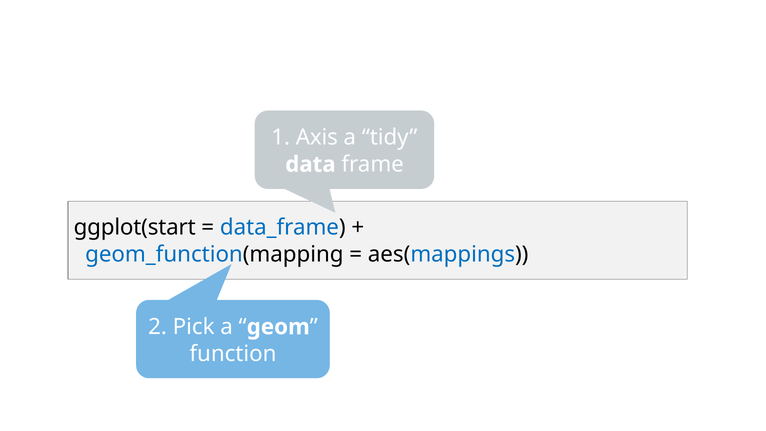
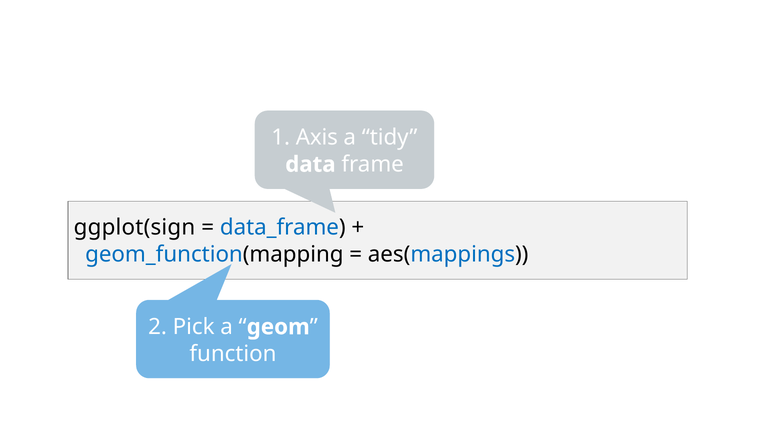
ggplot(start: ggplot(start -> ggplot(sign
